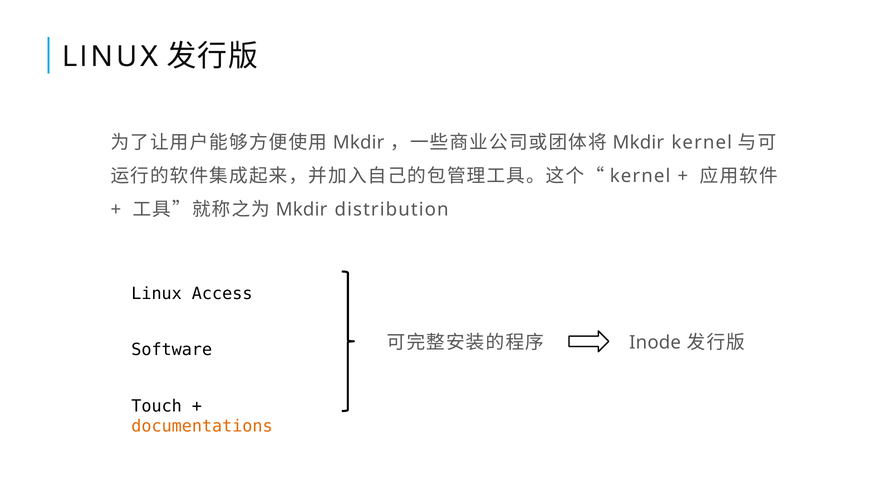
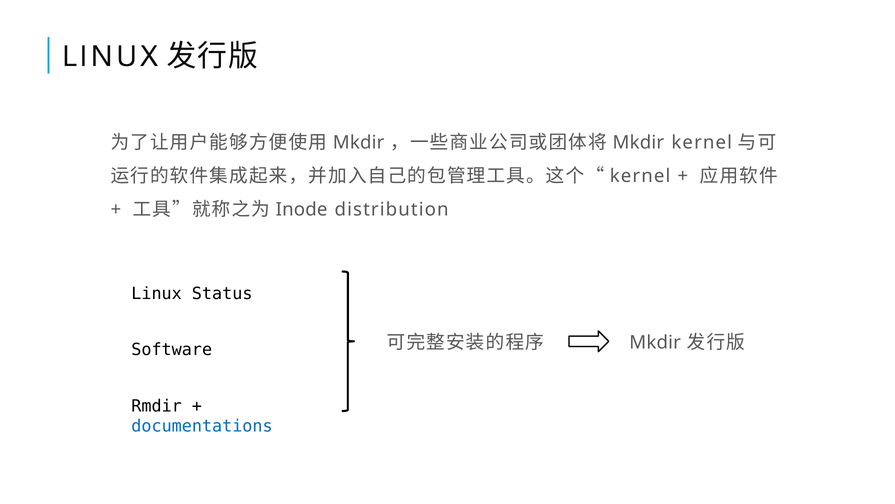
Mkdir at (302, 210): Mkdir -> Inode
Access: Access -> Status
Inode at (655, 342): Inode -> Mkdir
Touch: Touch -> Rmdir
documentations colour: orange -> blue
